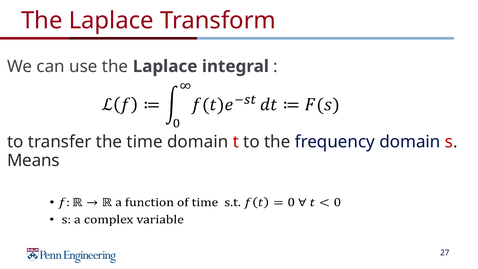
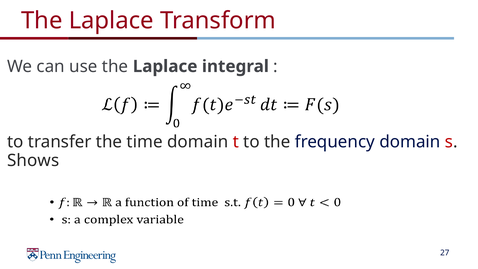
Means: Means -> Shows
